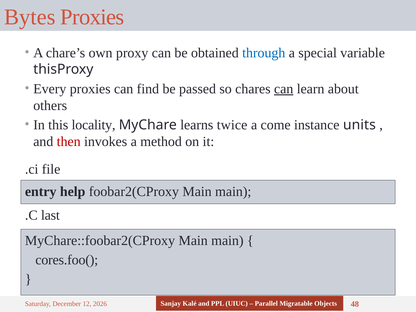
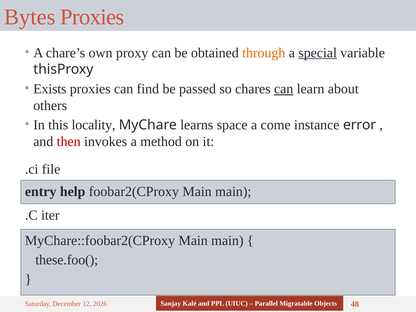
through colour: blue -> orange
special underline: none -> present
Every: Every -> Exists
twice: twice -> space
units: units -> error
last: last -> iter
cores.foo(: cores.foo( -> these.foo(
